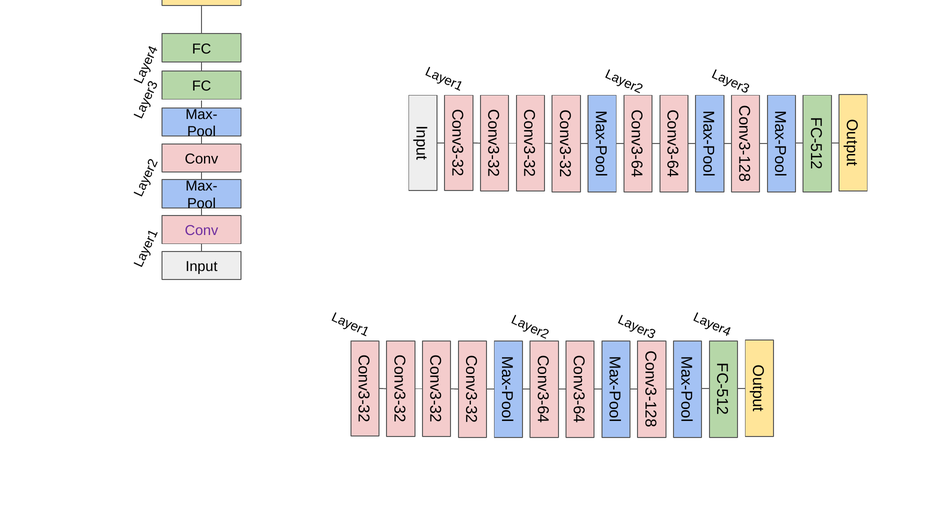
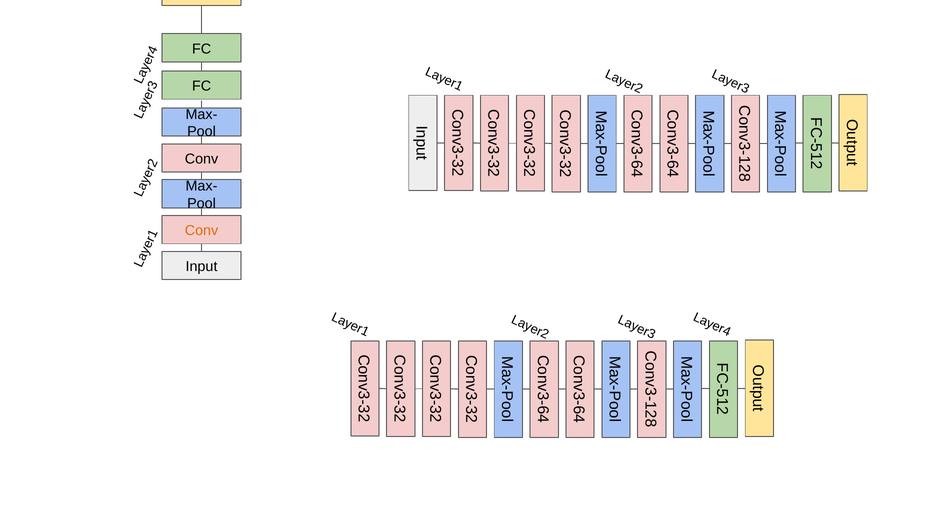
Conv at (202, 231) colour: purple -> orange
